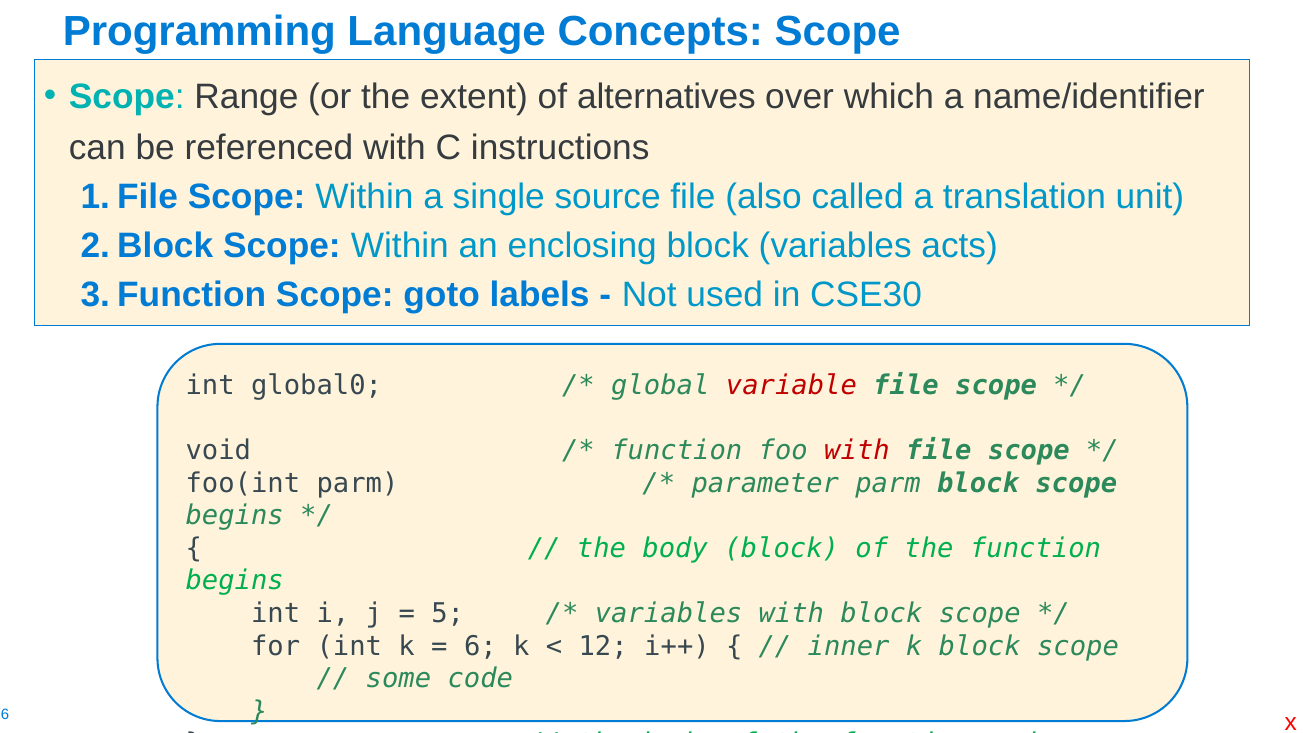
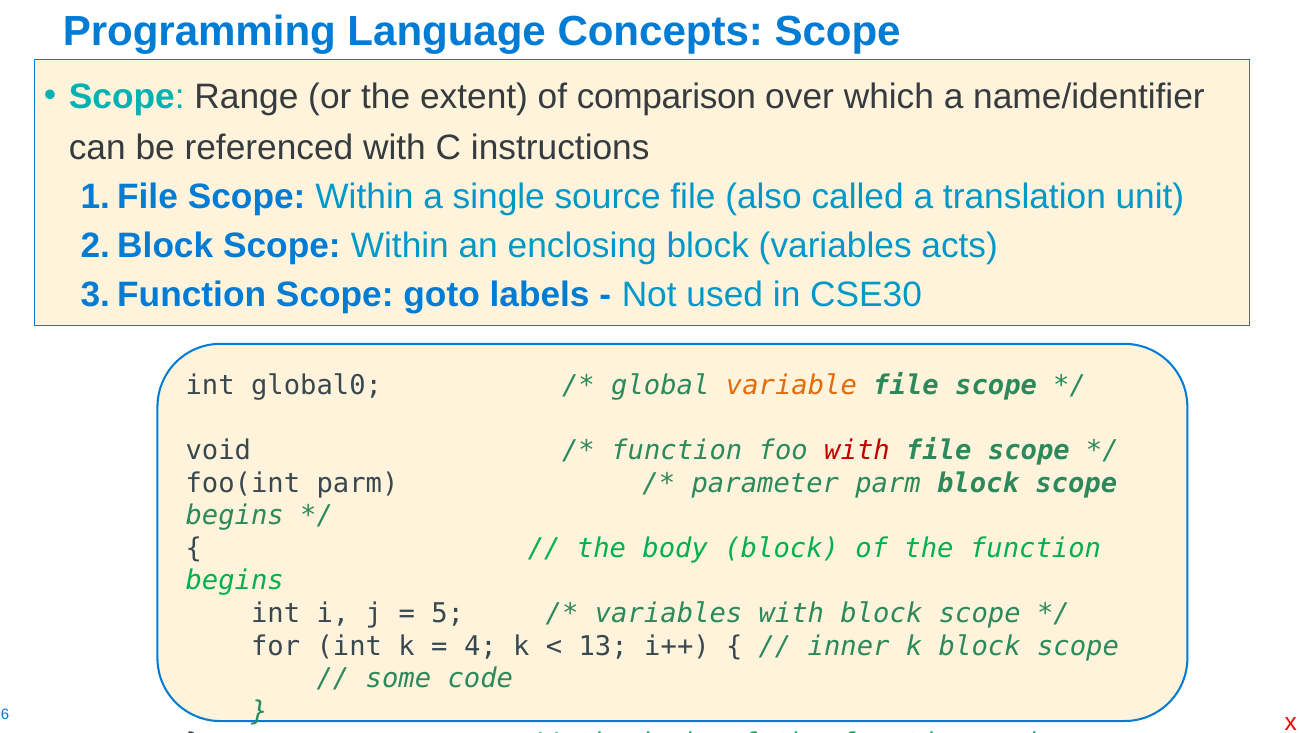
alternatives: alternatives -> comparison
variable colour: red -> orange
6: 6 -> 4
12: 12 -> 13
